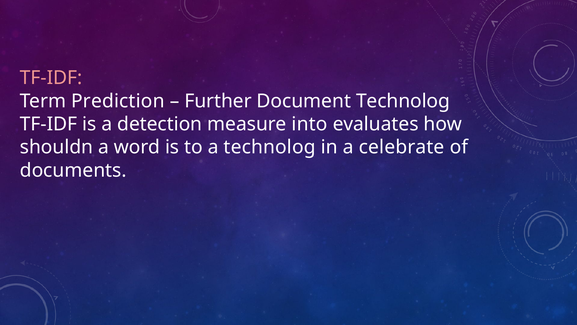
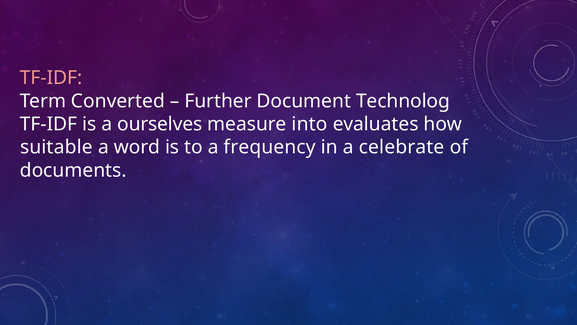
Prediction: Prediction -> Converted
detection: detection -> ourselves
shouldn: shouldn -> suitable
a technolog: technolog -> frequency
